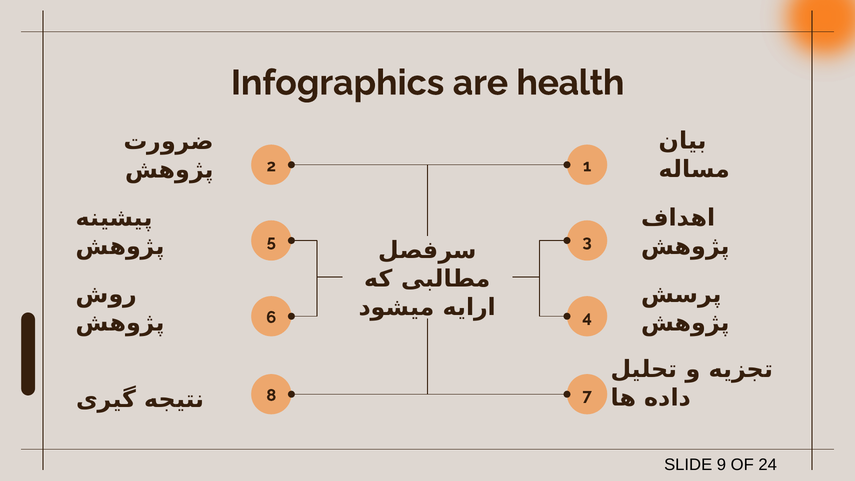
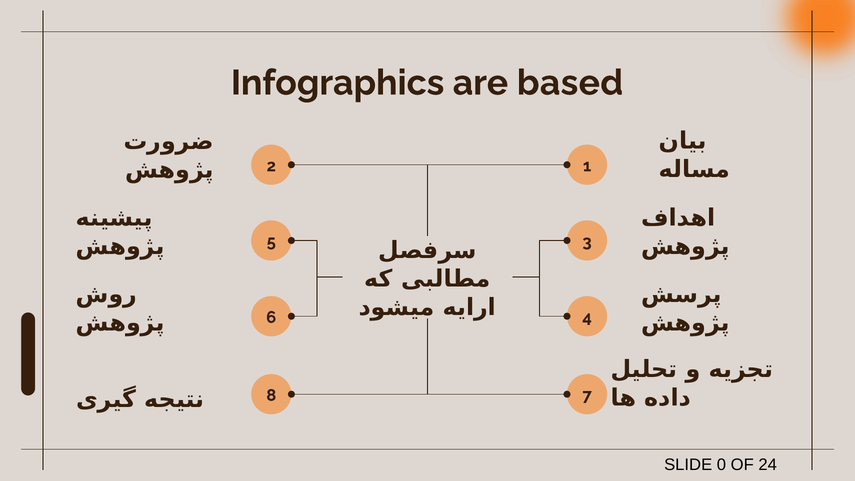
health: health -> based
9: 9 -> 0
